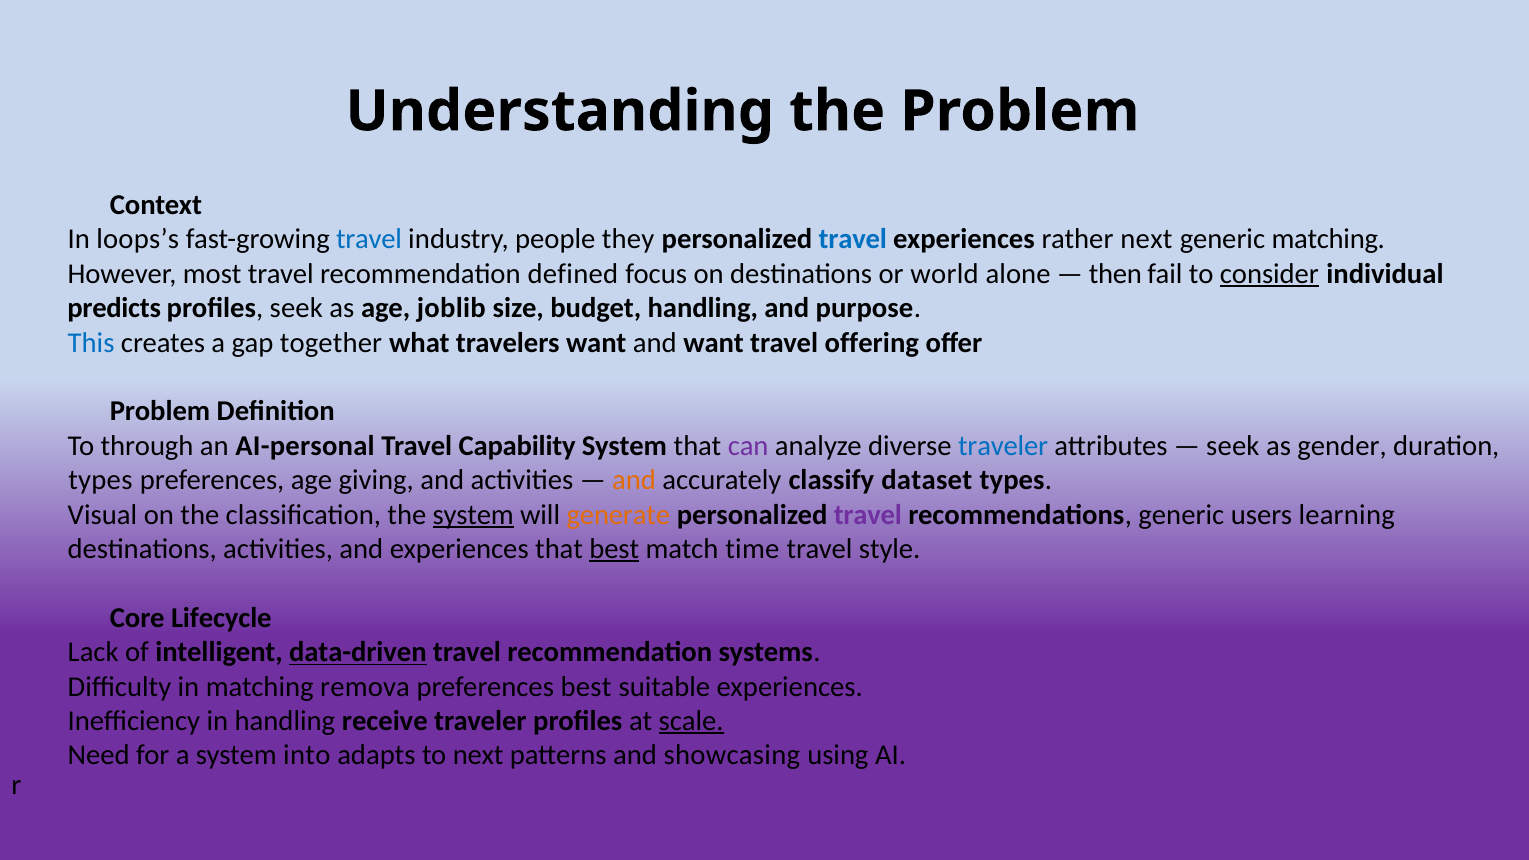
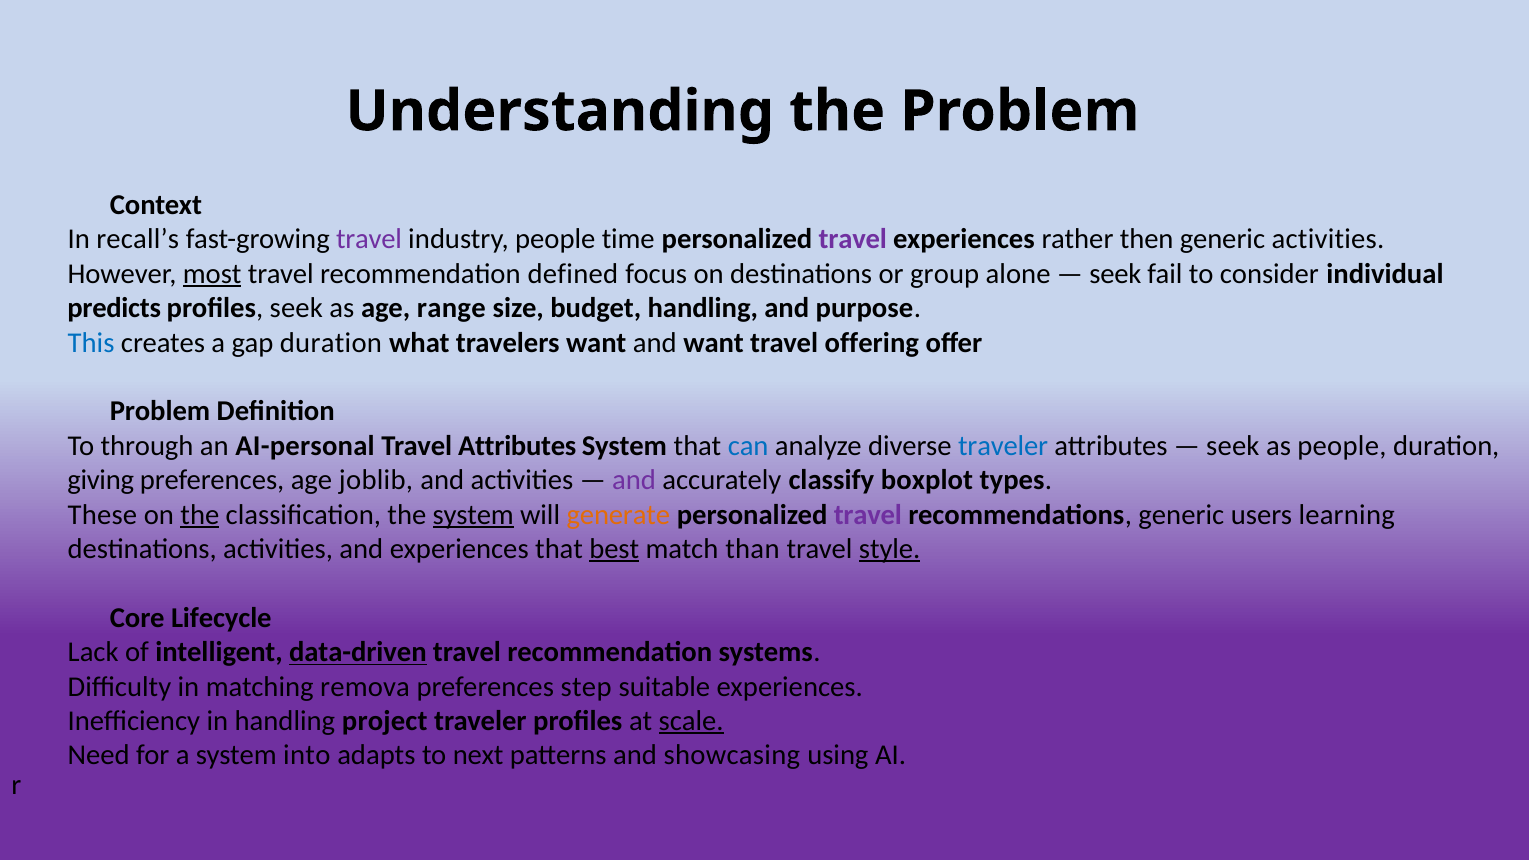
loops’s: loops’s -> recall’s
travel at (369, 239) colour: blue -> purple
they: they -> time
travel at (853, 239) colour: blue -> purple
rather next: next -> then
generic matching: matching -> activities
most underline: none -> present
world: world -> group
then at (1115, 274): then -> seek
consider underline: present -> none
joblib: joblib -> range
gap together: together -> duration
Travel Capability: Capability -> Attributes
can colour: purple -> blue
as gender: gender -> people
types at (100, 480): types -> giving
giving: giving -> joblib
and at (634, 480) colour: orange -> purple
dataset: dataset -> boxplot
Visual: Visual -> These
the at (200, 515) underline: none -> present
time: time -> than
style underline: none -> present
preferences best: best -> step
receive: receive -> project
